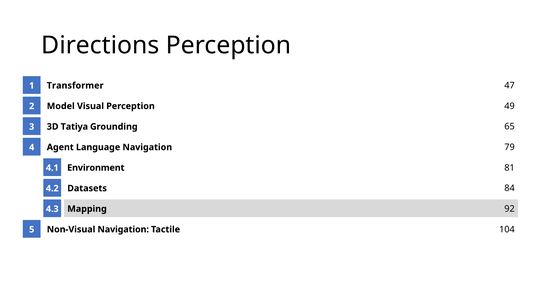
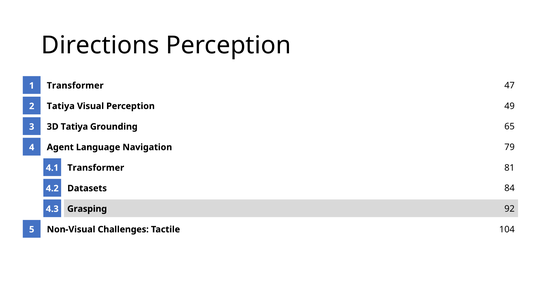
Model at (61, 106): Model -> Tatiya
Environment at (96, 168): Environment -> Transformer
Mapping: Mapping -> Grasping
Non-Visual Navigation: Navigation -> Challenges
